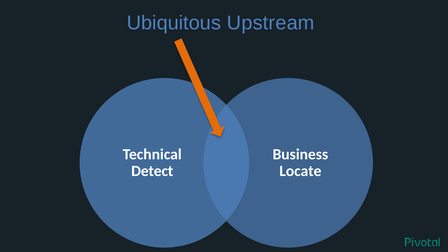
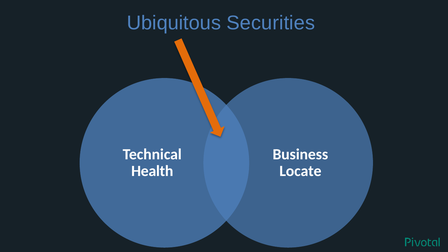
Upstream: Upstream -> Securities
Detect: Detect -> Health
